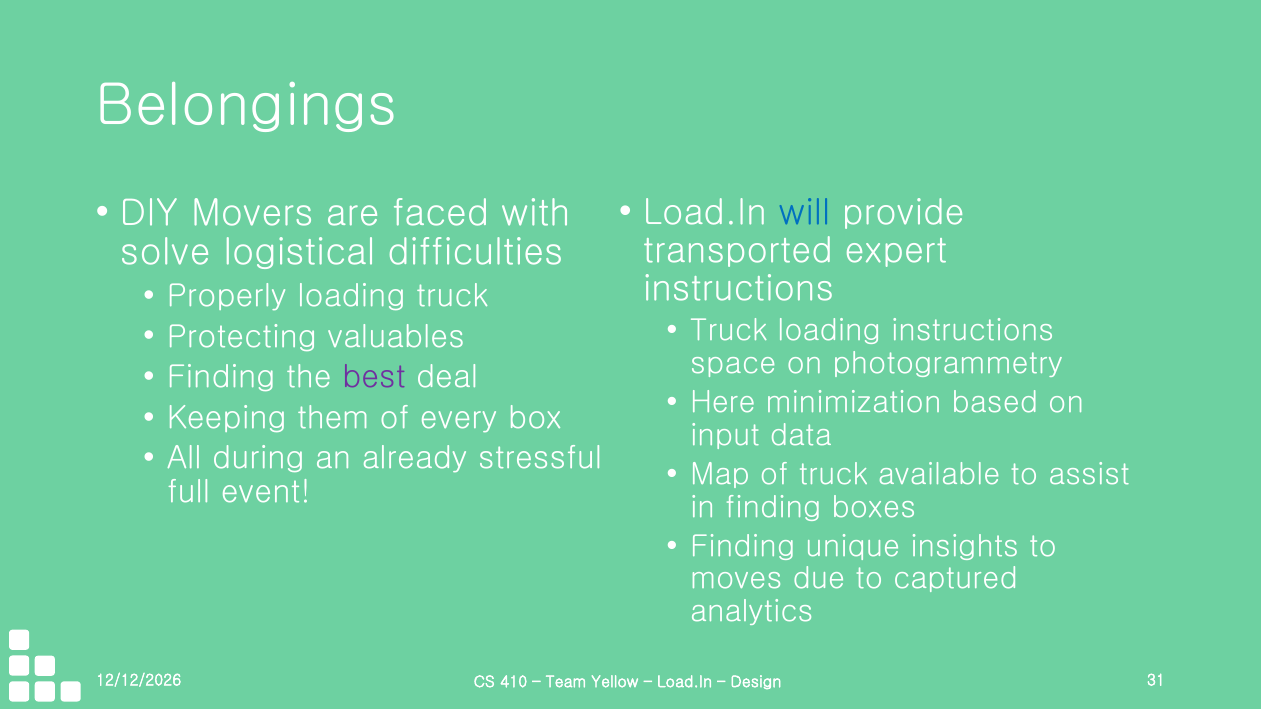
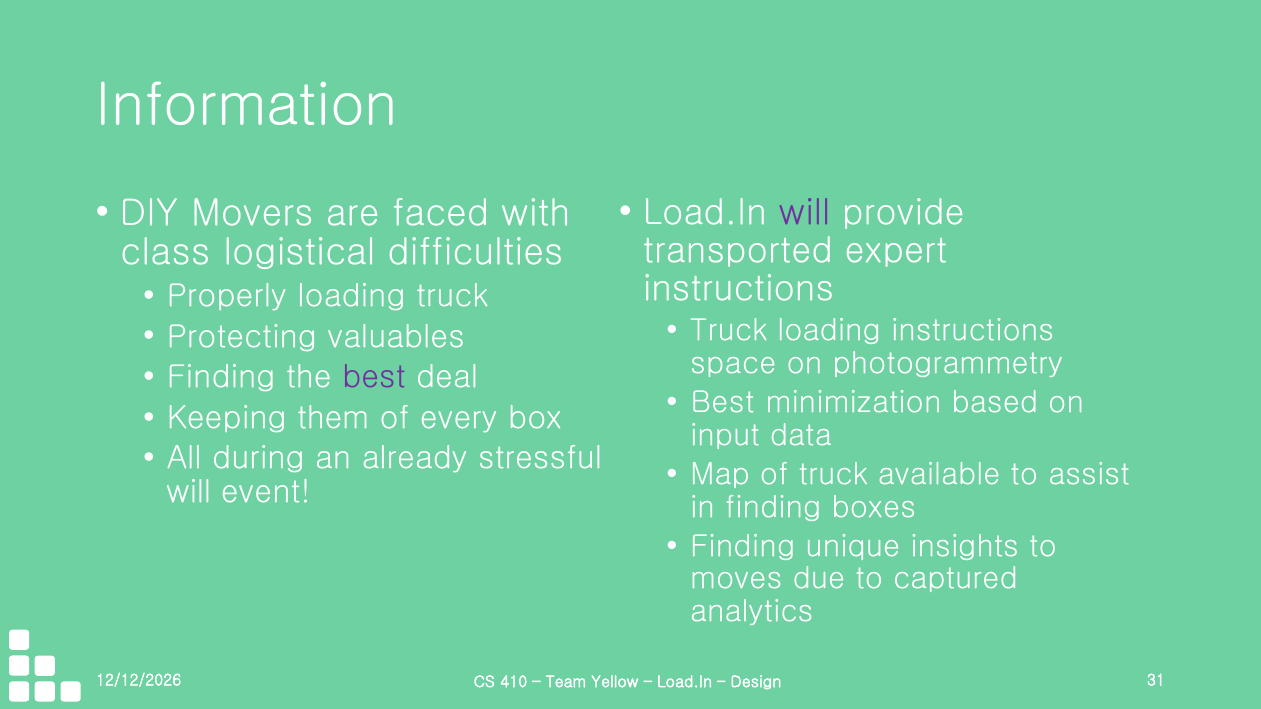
Belongings: Belongings -> Information
will at (805, 212) colour: blue -> purple
solve: solve -> class
Here at (723, 403): Here -> Best
full at (189, 493): full -> will
